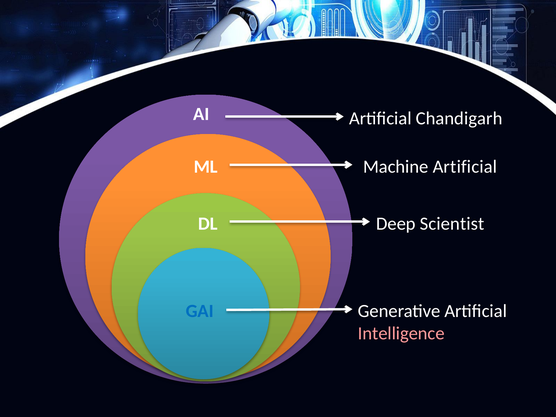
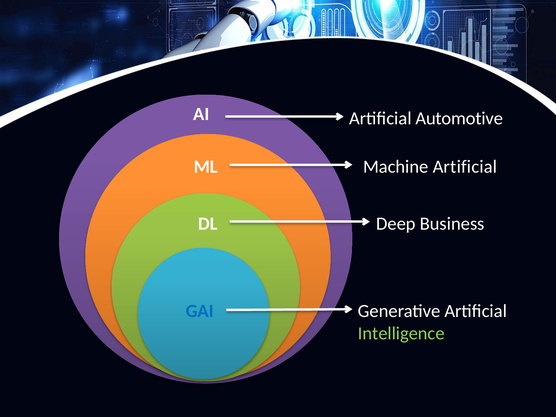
Chandigarh: Chandigarh -> Automotive
Scientist: Scientist -> Business
Intelligence colour: pink -> light green
